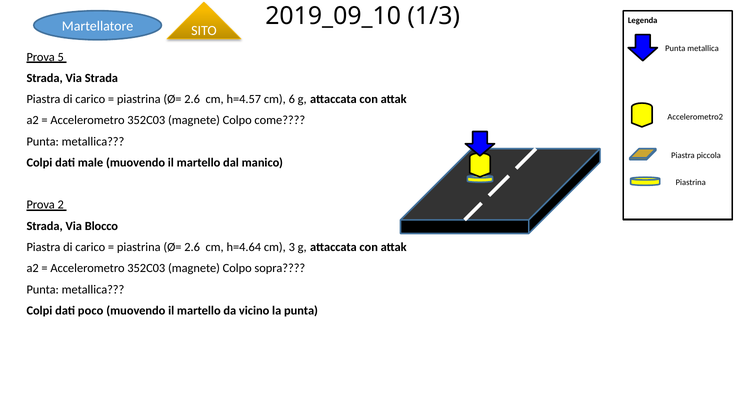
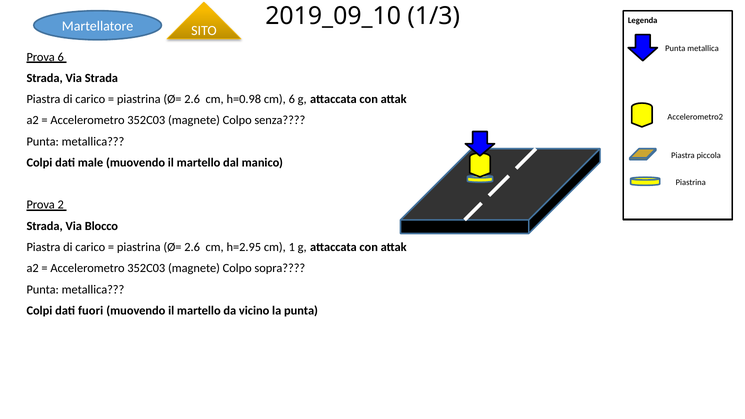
Prova 5: 5 -> 6
h=4.57: h=4.57 -> h=0.98
come: come -> senza
h=4.64: h=4.64 -> h=2.95
3: 3 -> 1
poco: poco -> fuori
